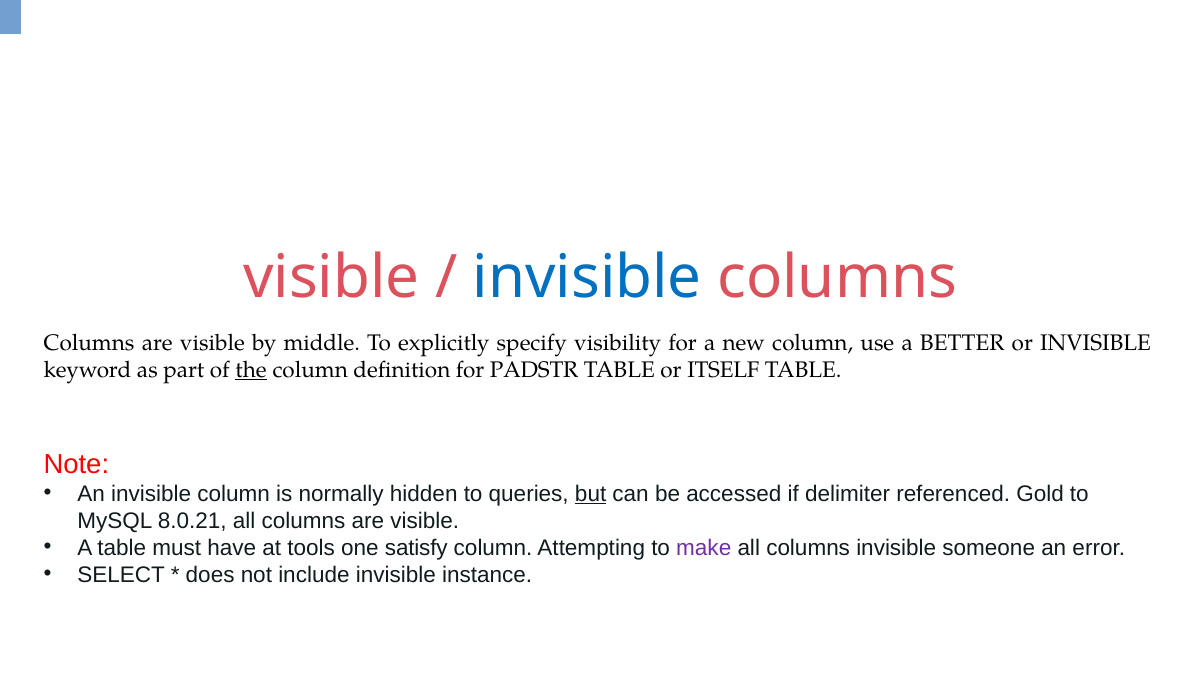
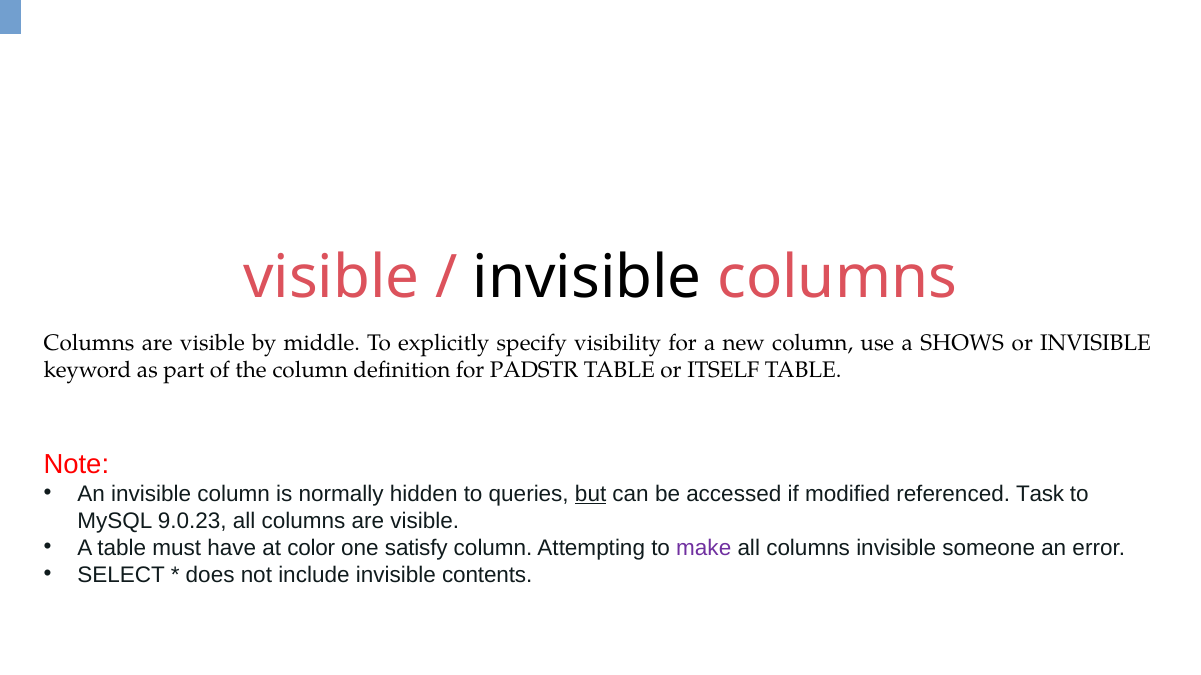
invisible at (587, 278) colour: blue -> black
BETTER: BETTER -> SHOWS
the underline: present -> none
delimiter: delimiter -> modified
Gold: Gold -> Task
8.0.21: 8.0.21 -> 9.0.23
tools: tools -> color
instance: instance -> contents
